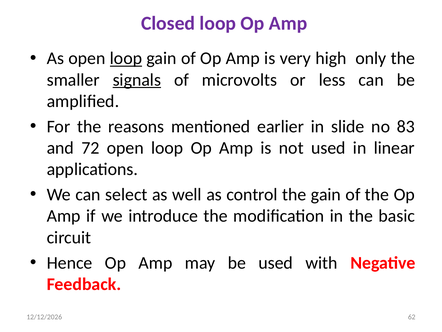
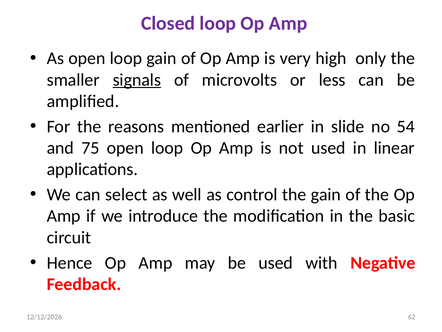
loop at (126, 58) underline: present -> none
83: 83 -> 54
72: 72 -> 75
